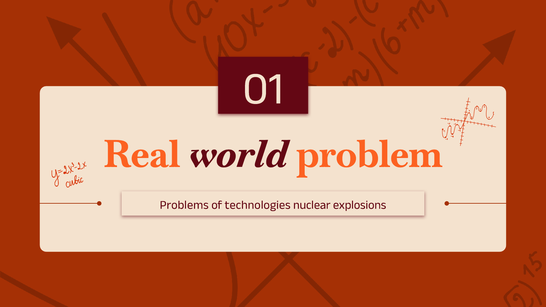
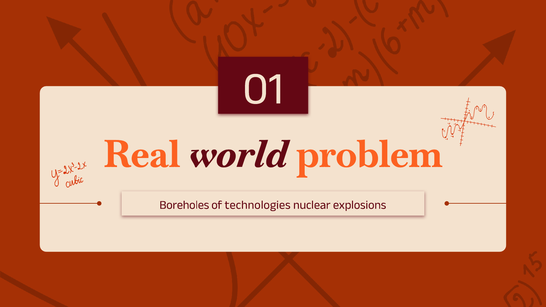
Problems: Problems -> Boreholes
